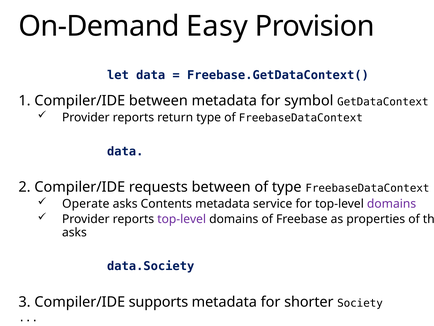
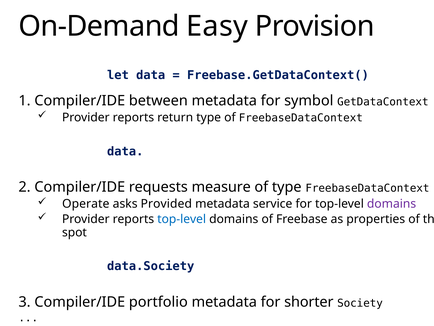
requests between: between -> measure
Contents: Contents -> Provided
top-level at (182, 219) colour: purple -> blue
asks at (74, 232): asks -> spot
supports: supports -> portfolio
